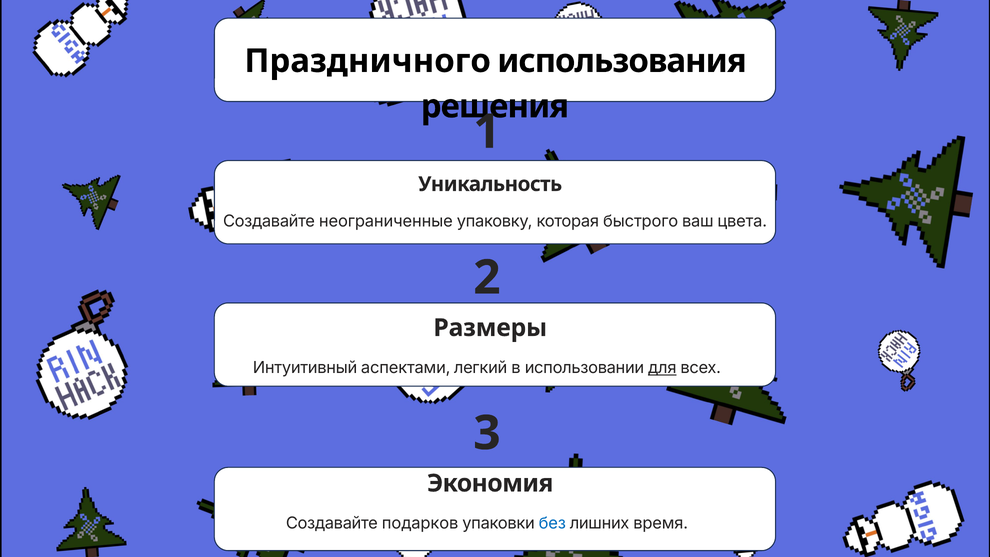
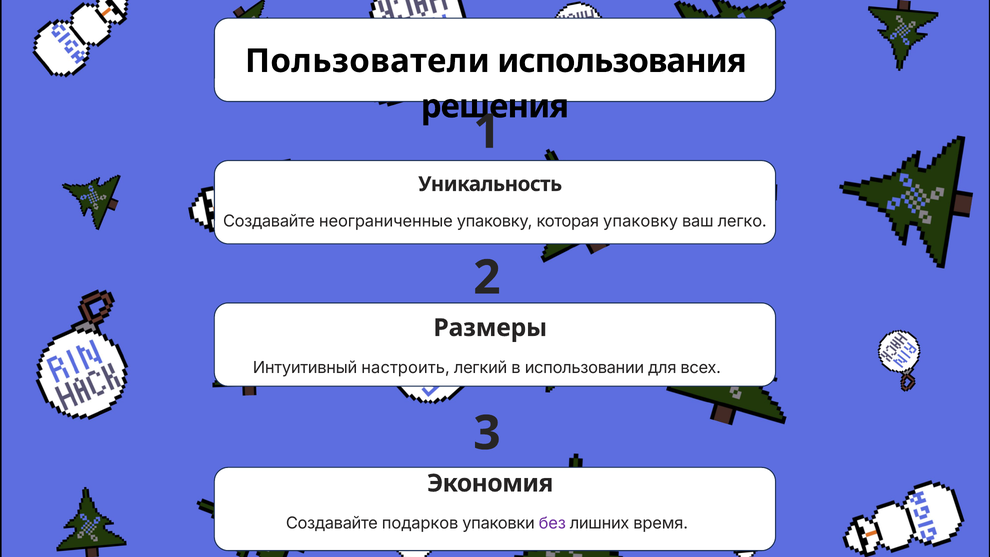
Праздничного: Праздничного -> Пользователи
которая быстрого: быстрого -> упаковку
цвета: цвета -> легко
аспектами: аспектами -> настроить
для underline: present -> none
без colour: blue -> purple
